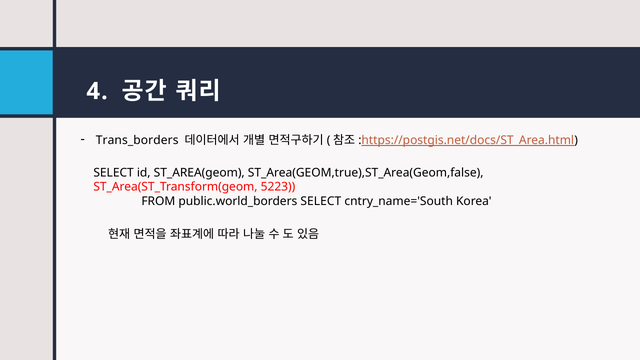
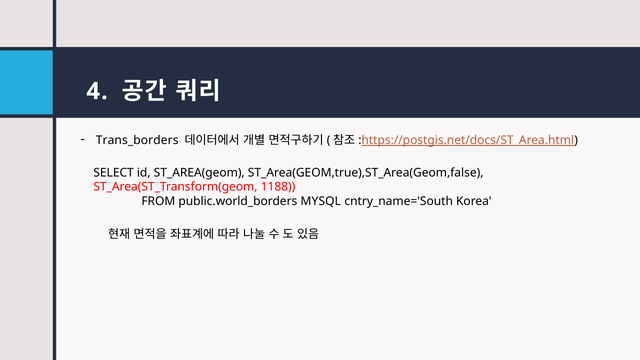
5223: 5223 -> 1188
public.world_borders SELECT: SELECT -> MYSQL
